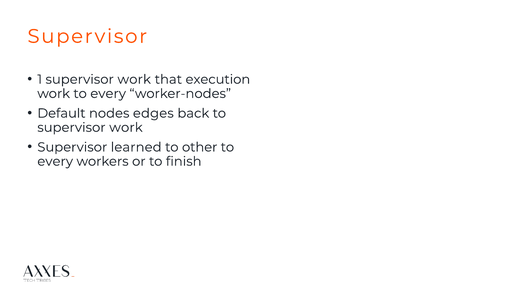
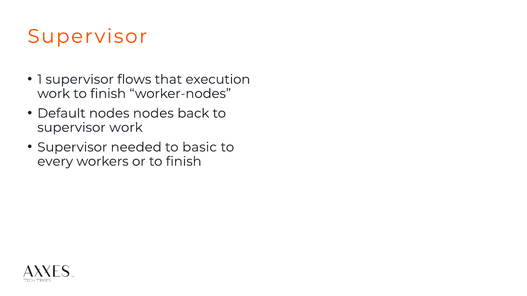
1 supervisor work: work -> flows
work to every: every -> finish
nodes edges: edges -> nodes
learned: learned -> needed
other: other -> basic
